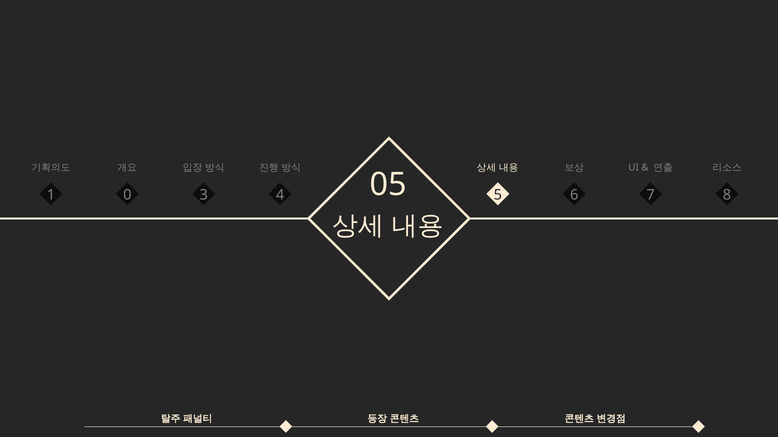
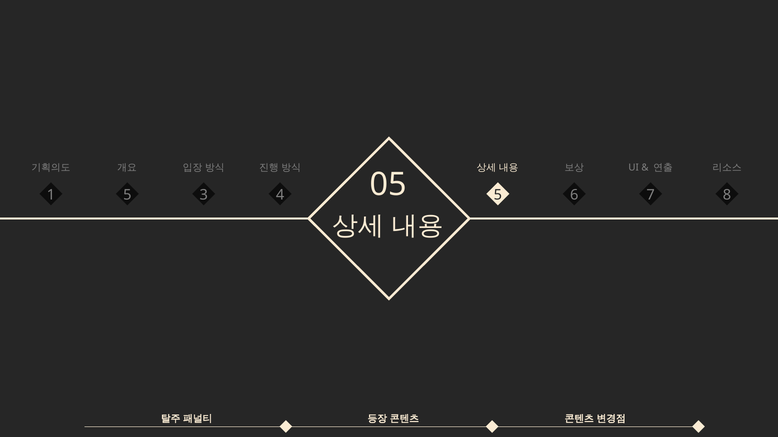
1 0: 0 -> 5
